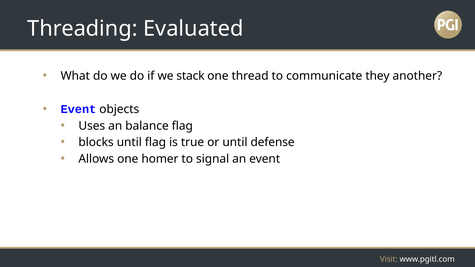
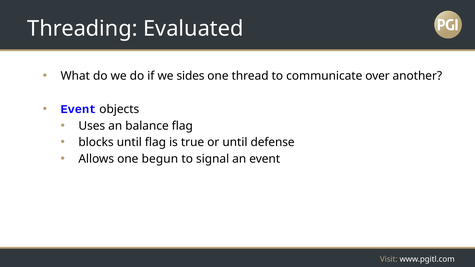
stack: stack -> sides
they: they -> over
homer: homer -> begun
